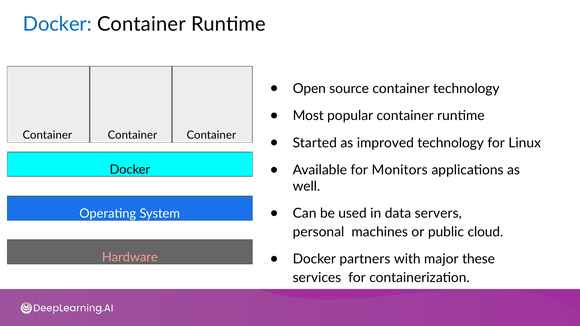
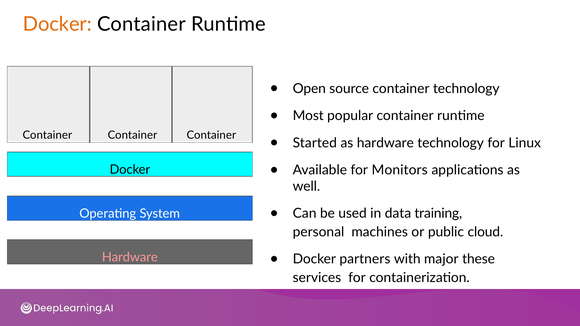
Docker at (57, 24) colour: blue -> orange
as improved: improved -> hardware
servers: servers -> training
